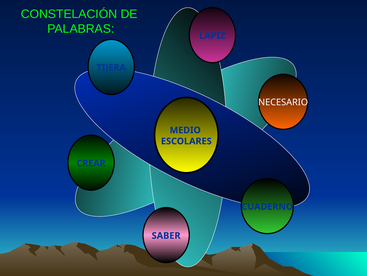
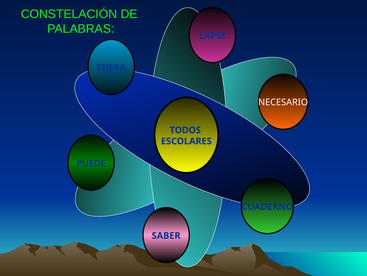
MEDIO: MEDIO -> TODOS
CREAR: CREAR -> PUEDE
